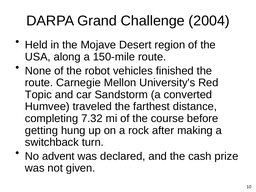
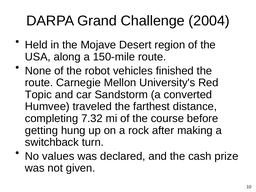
advent: advent -> values
